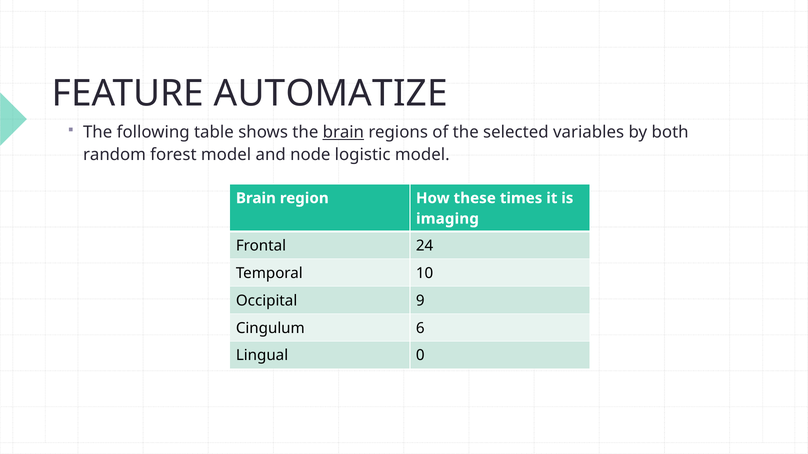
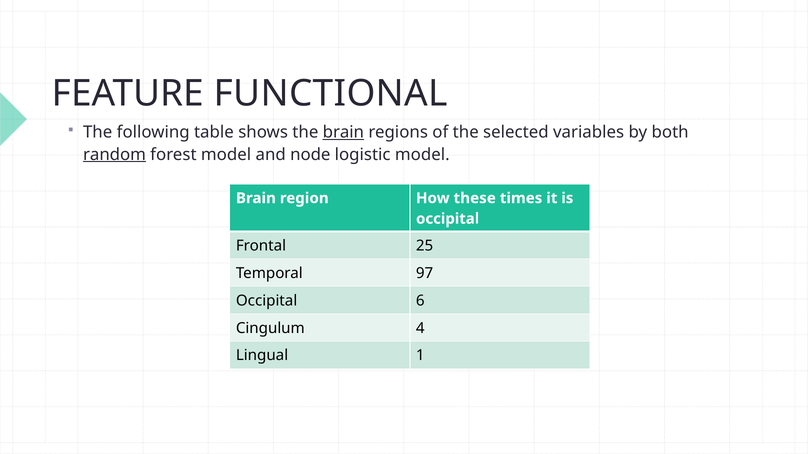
AUTOMATIZE: AUTOMATIZE -> FUNCTIONAL
random underline: none -> present
imaging at (447, 219): imaging -> occipital
24: 24 -> 25
10: 10 -> 97
9: 9 -> 6
6: 6 -> 4
0: 0 -> 1
